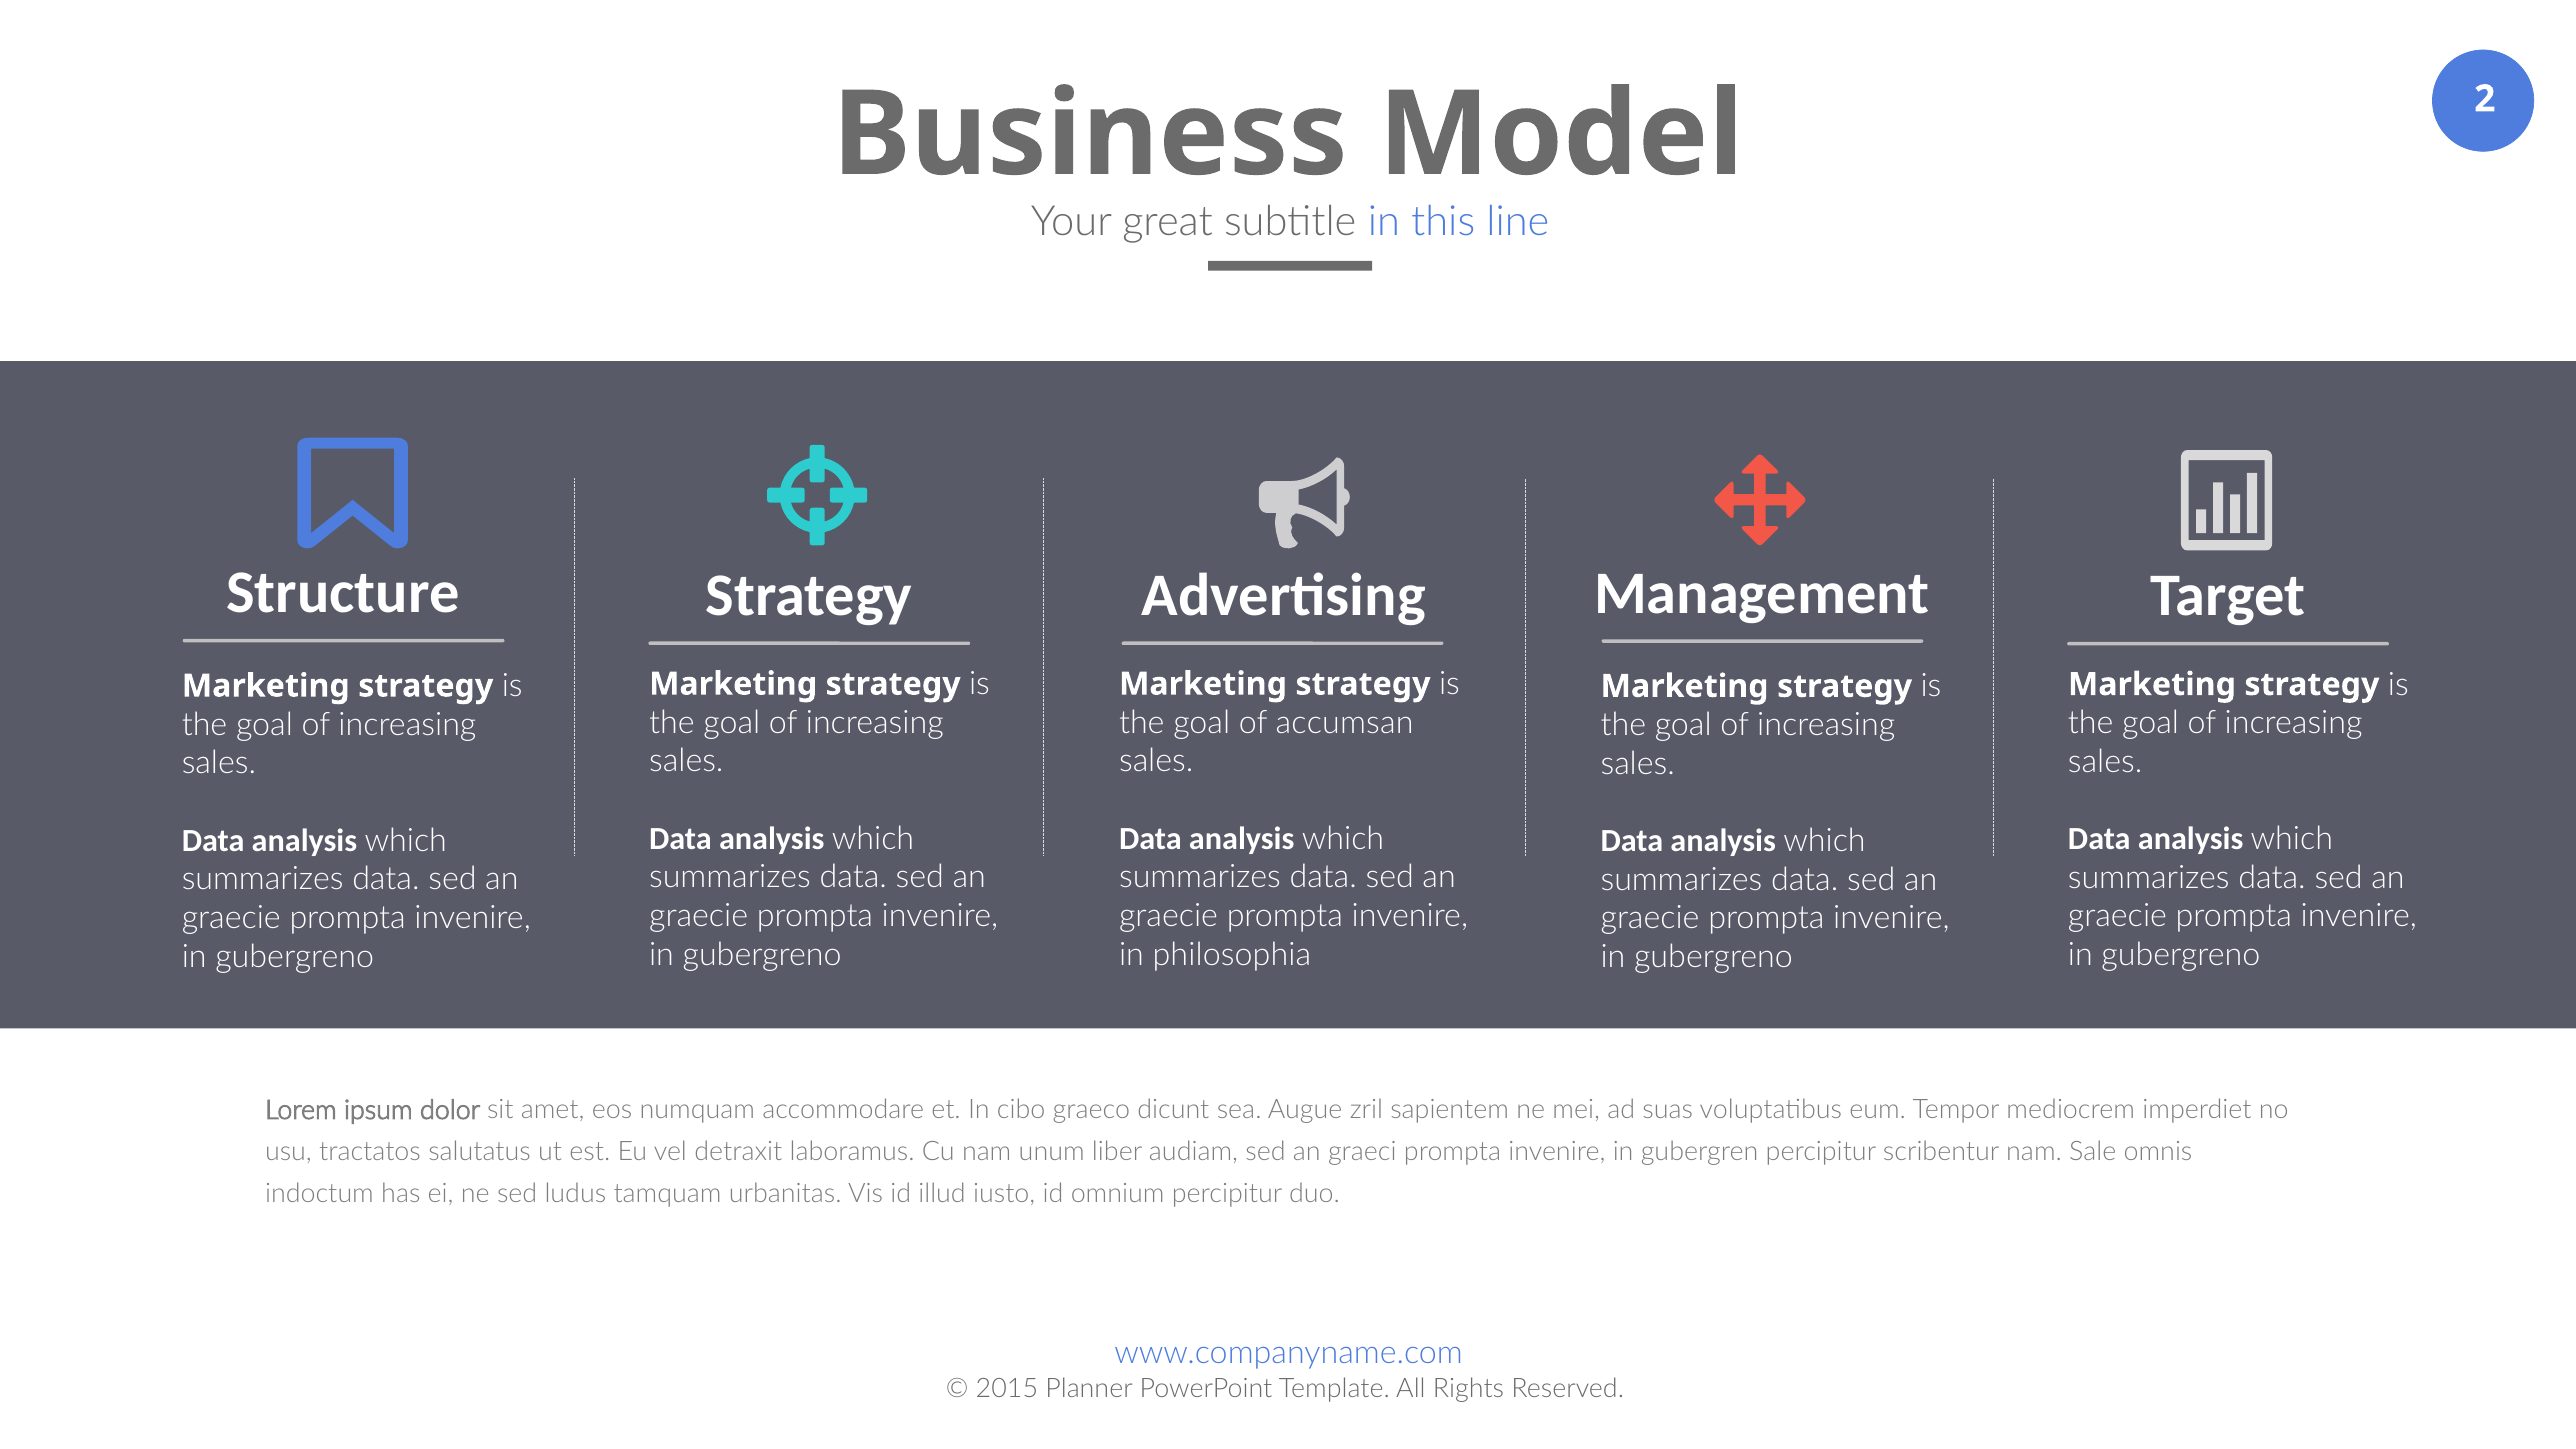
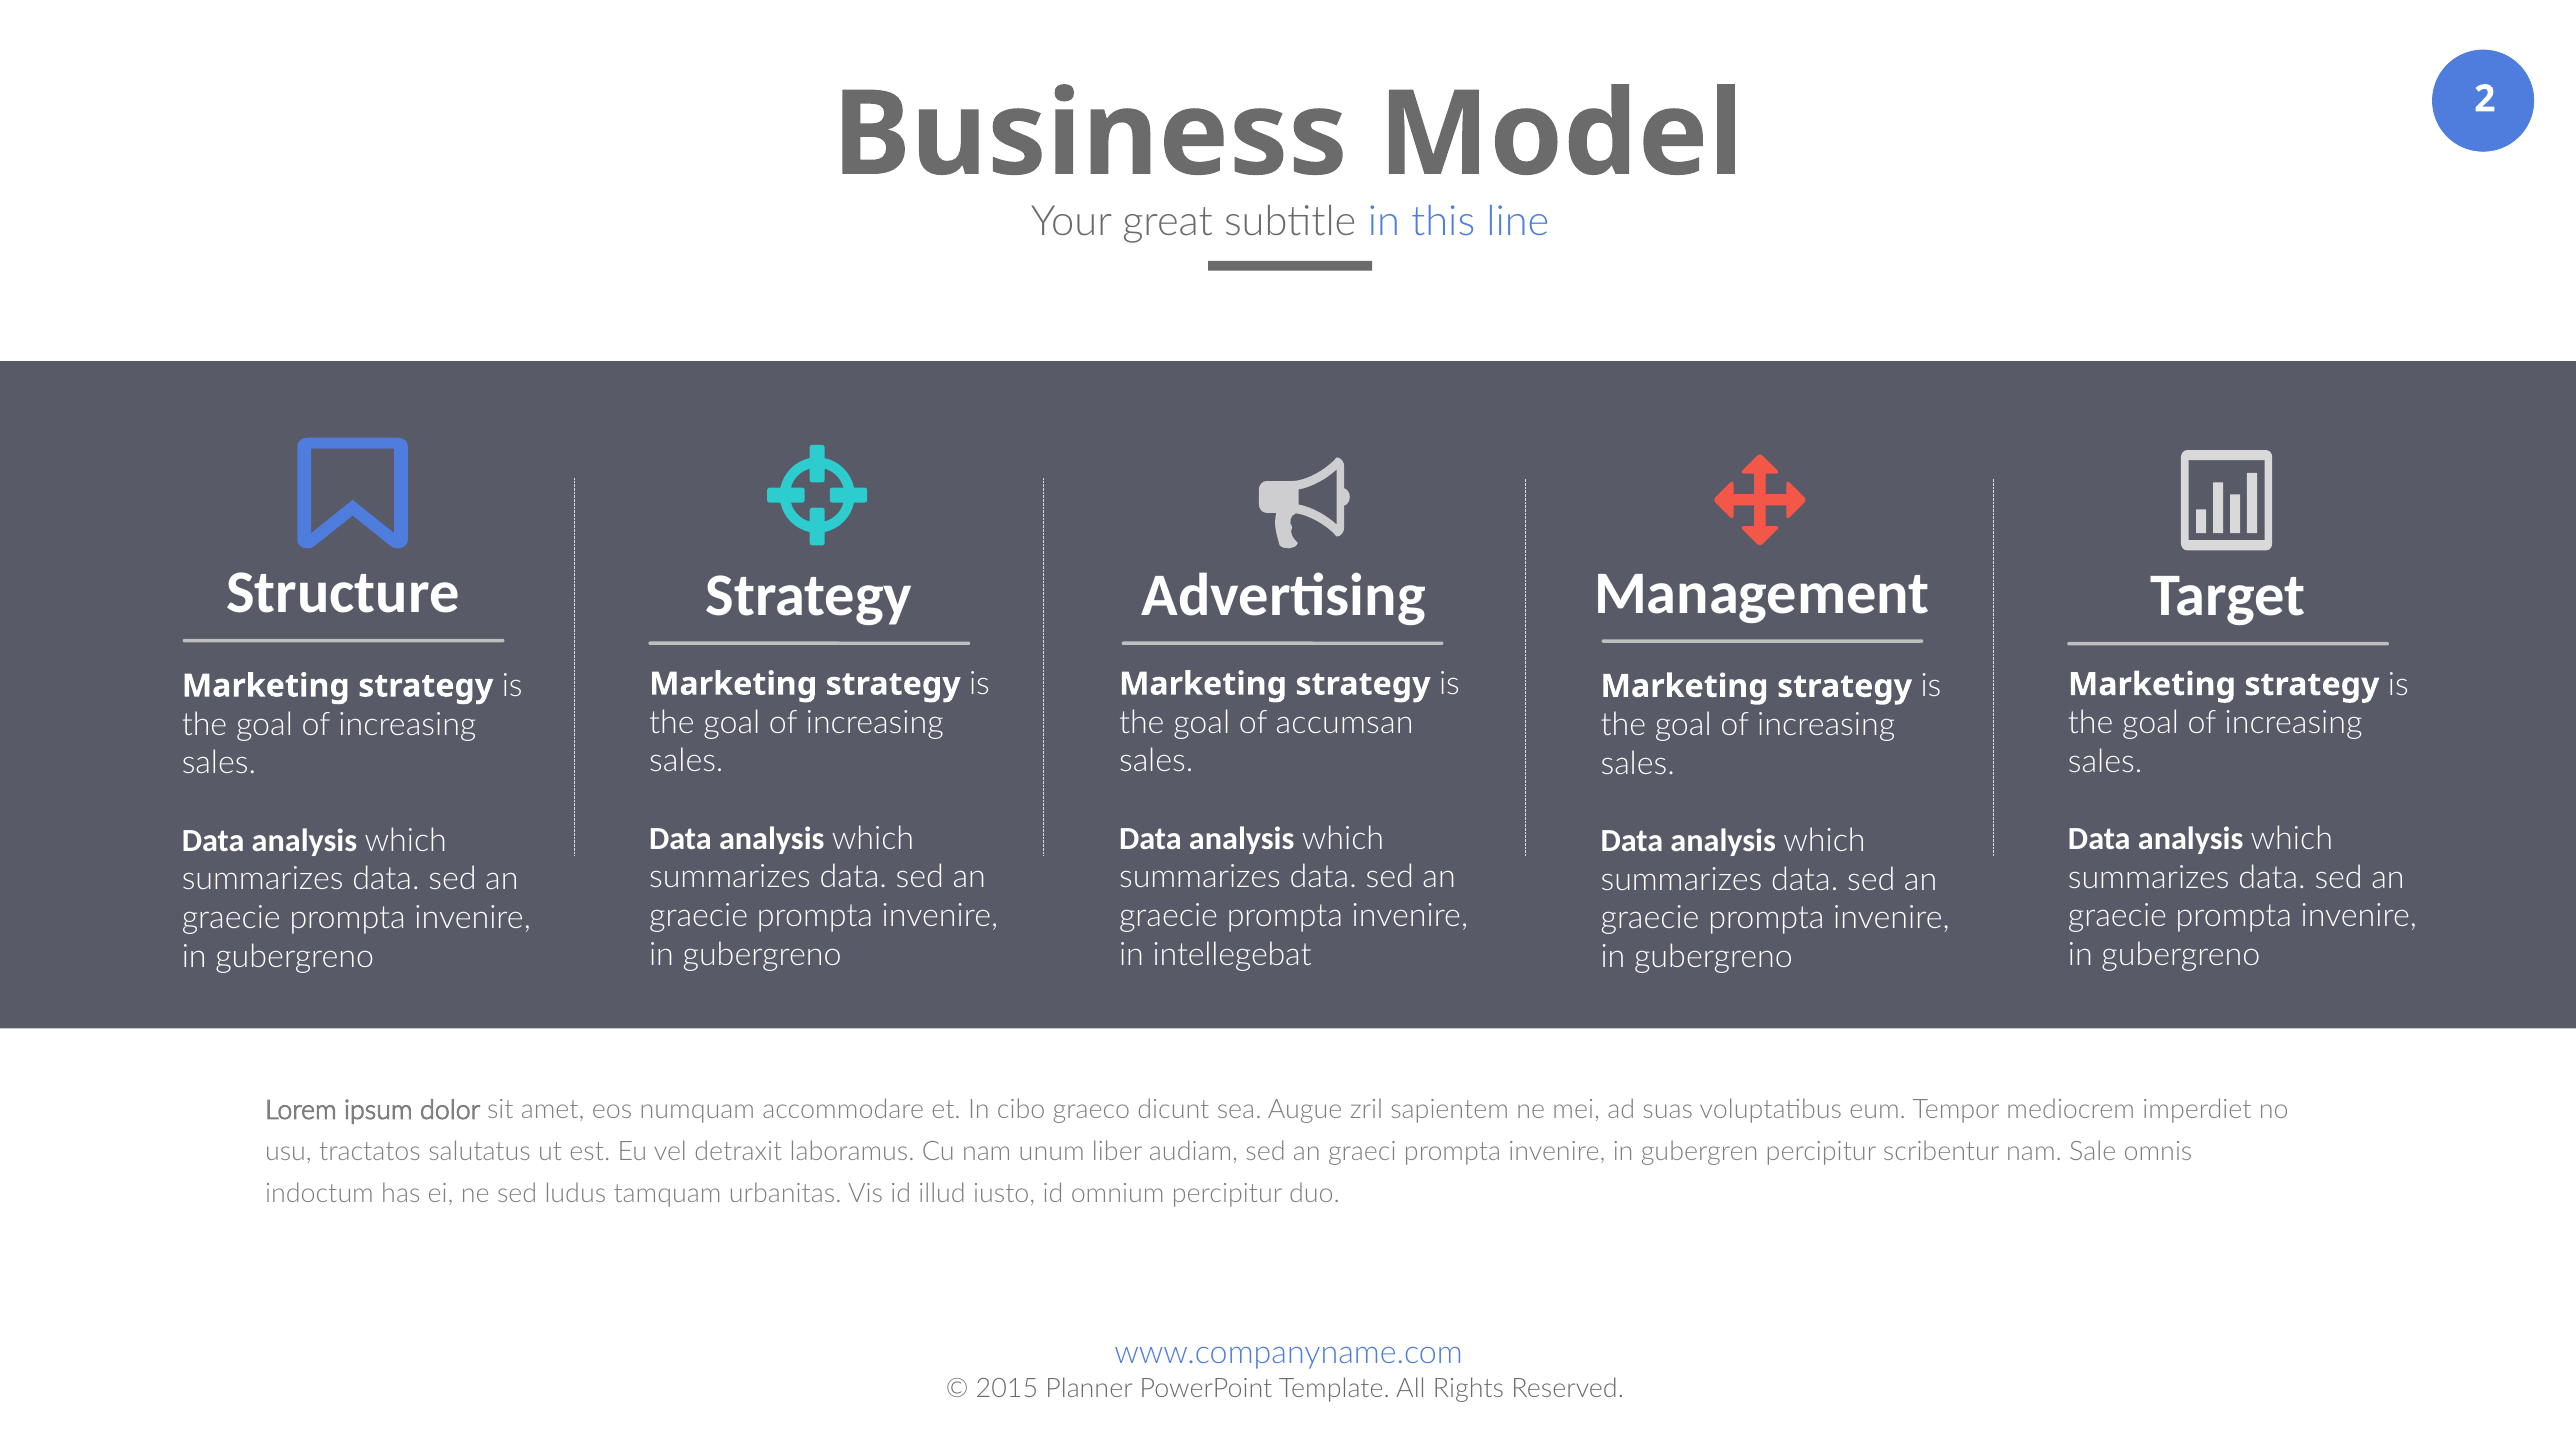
philosophia: philosophia -> intellegebat
